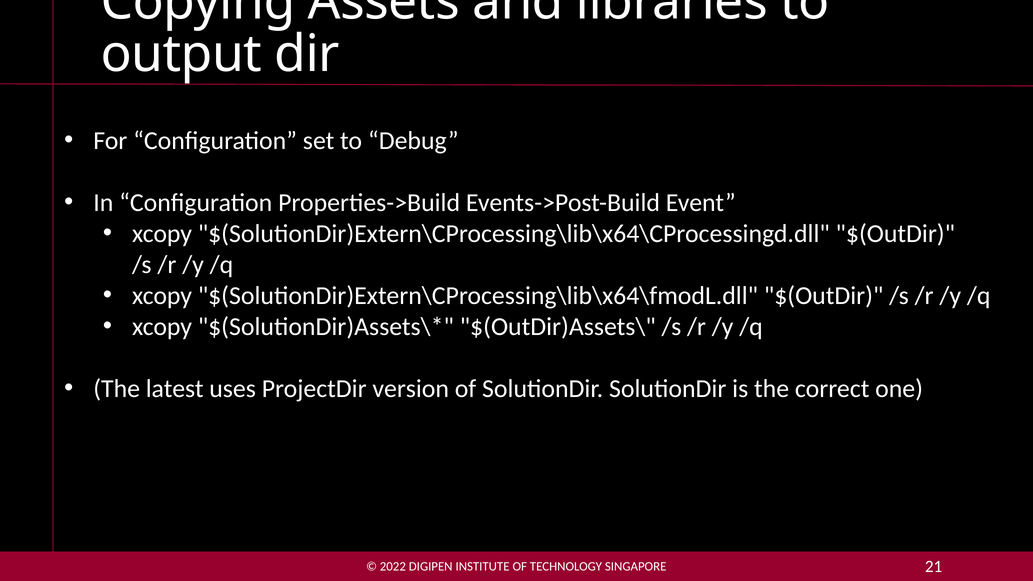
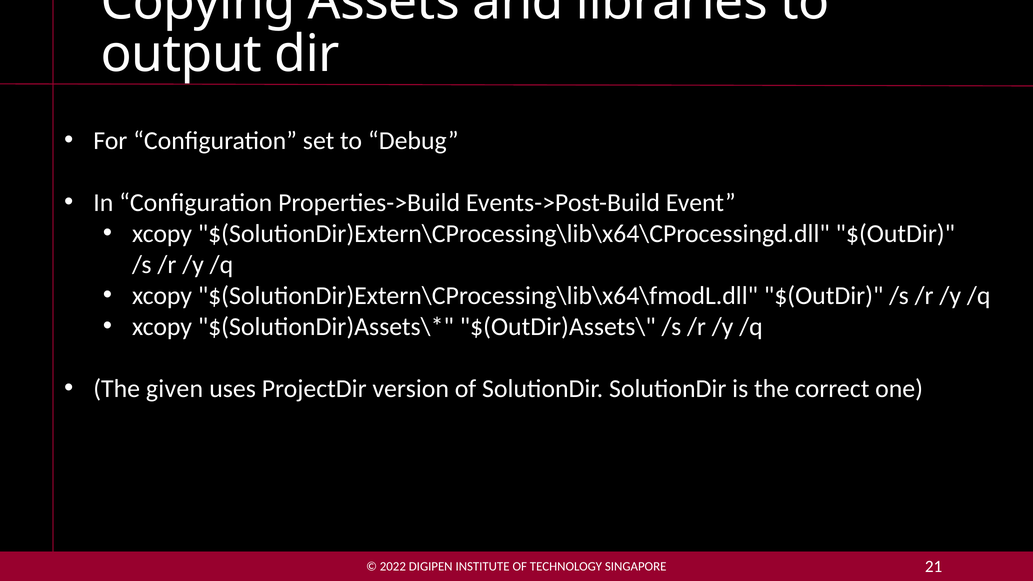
latest: latest -> given
